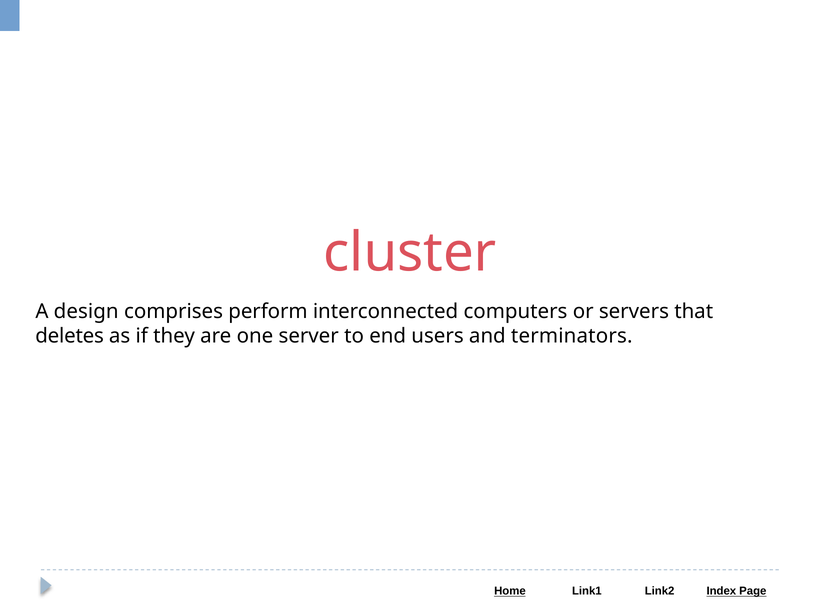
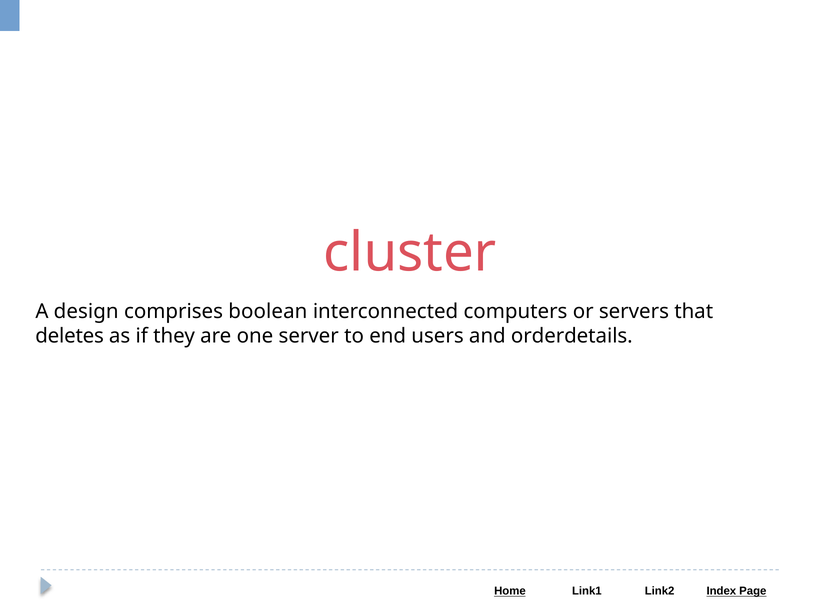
perform: perform -> boolean
terminators: terminators -> orderdetails
